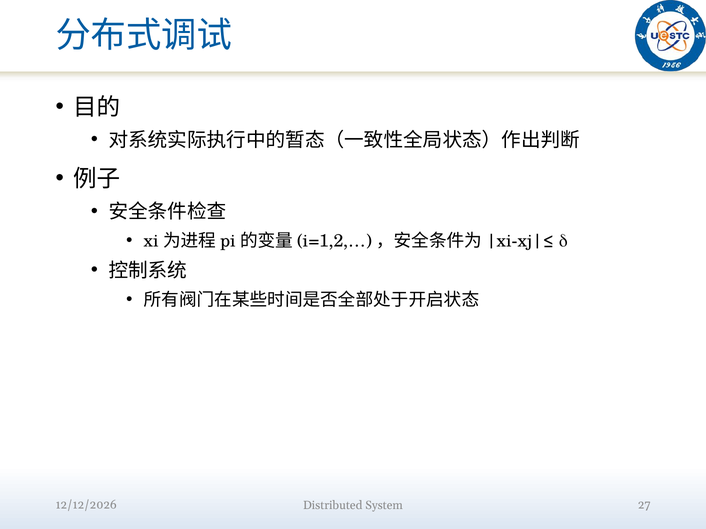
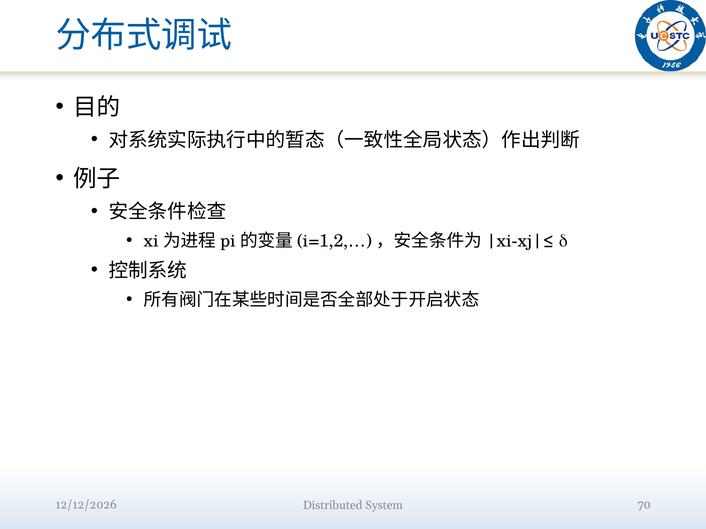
27: 27 -> 70
